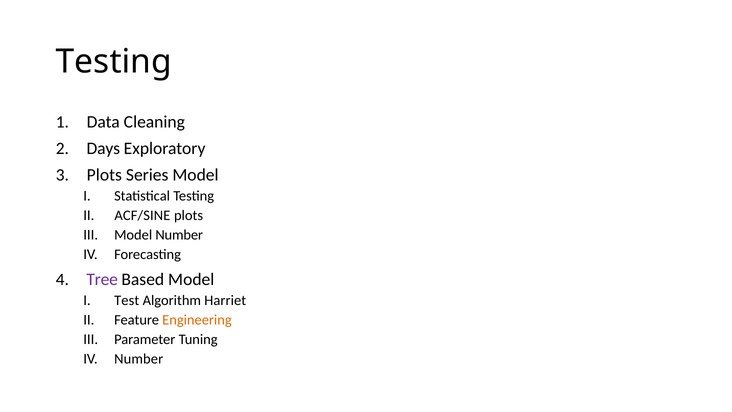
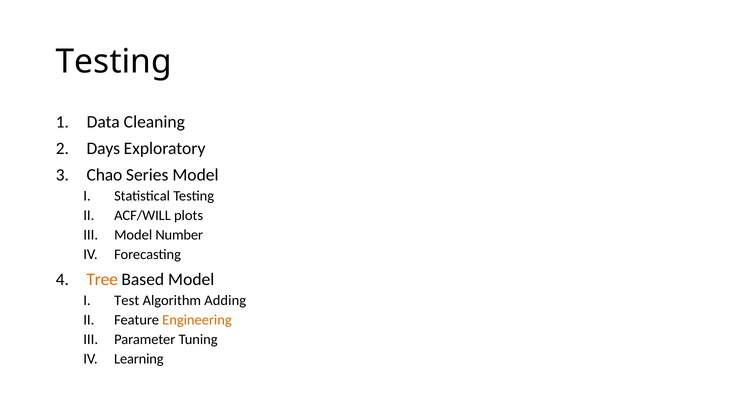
Plots at (104, 175): Plots -> Chao
ACF/SINE: ACF/SINE -> ACF/WILL
Tree colour: purple -> orange
Harriet: Harriet -> Adding
Number at (139, 359): Number -> Learning
